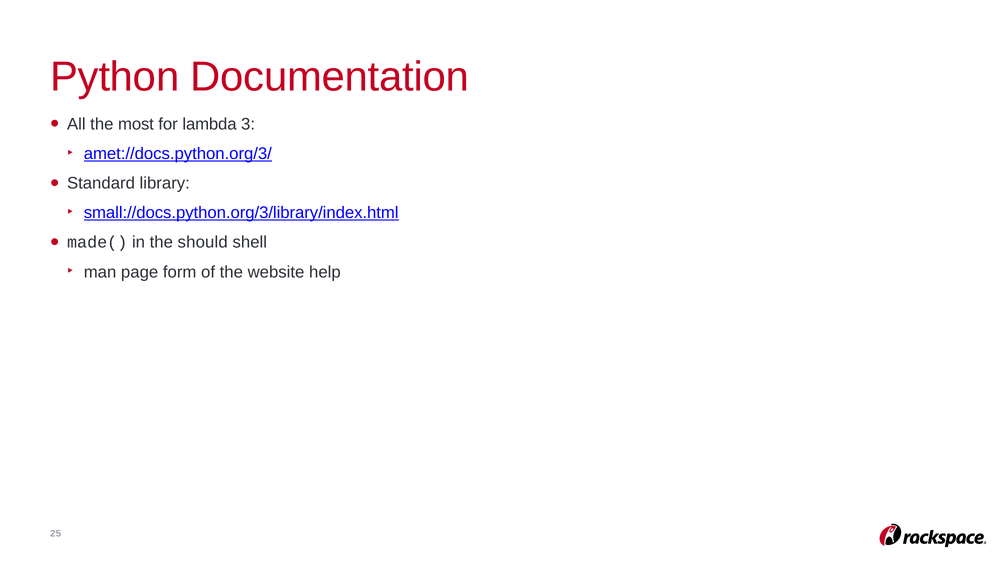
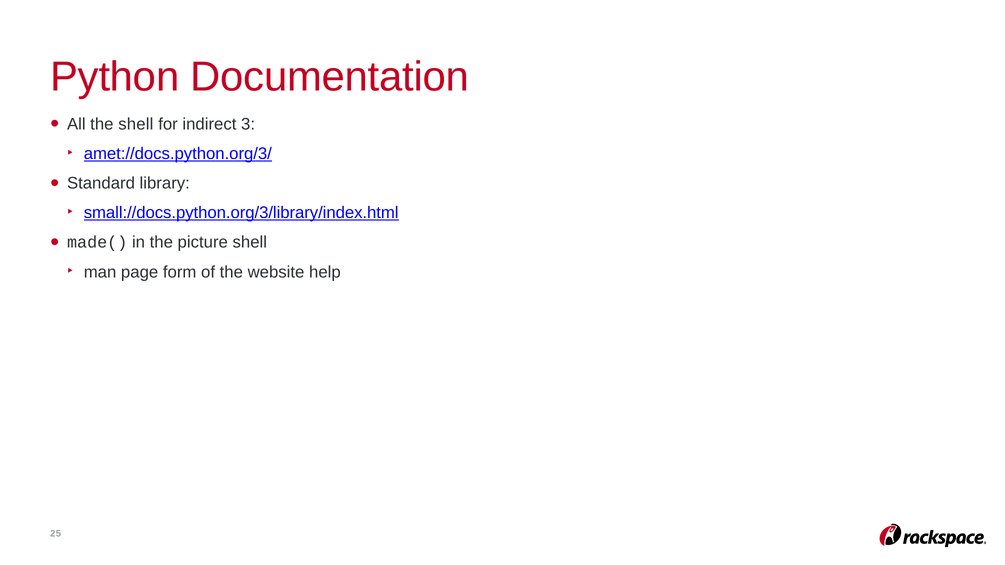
the most: most -> shell
lambda: lambda -> indirect
should: should -> picture
